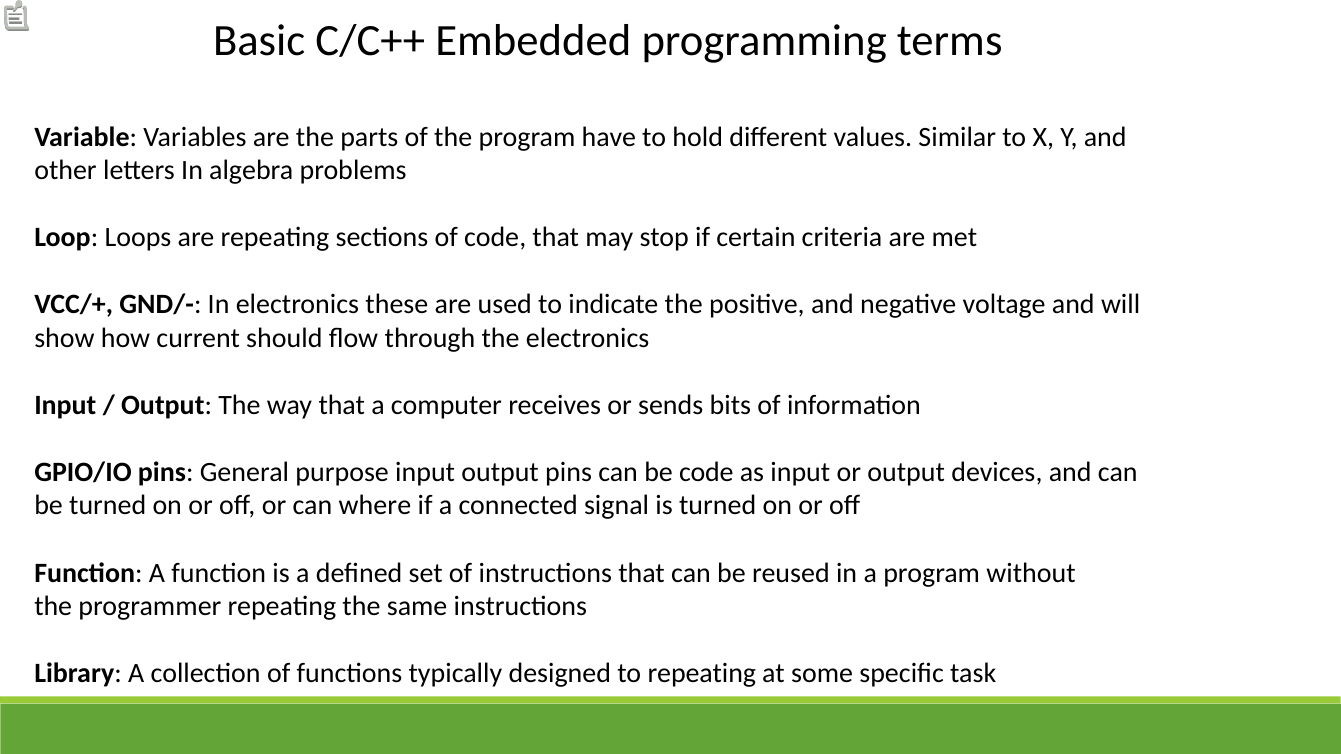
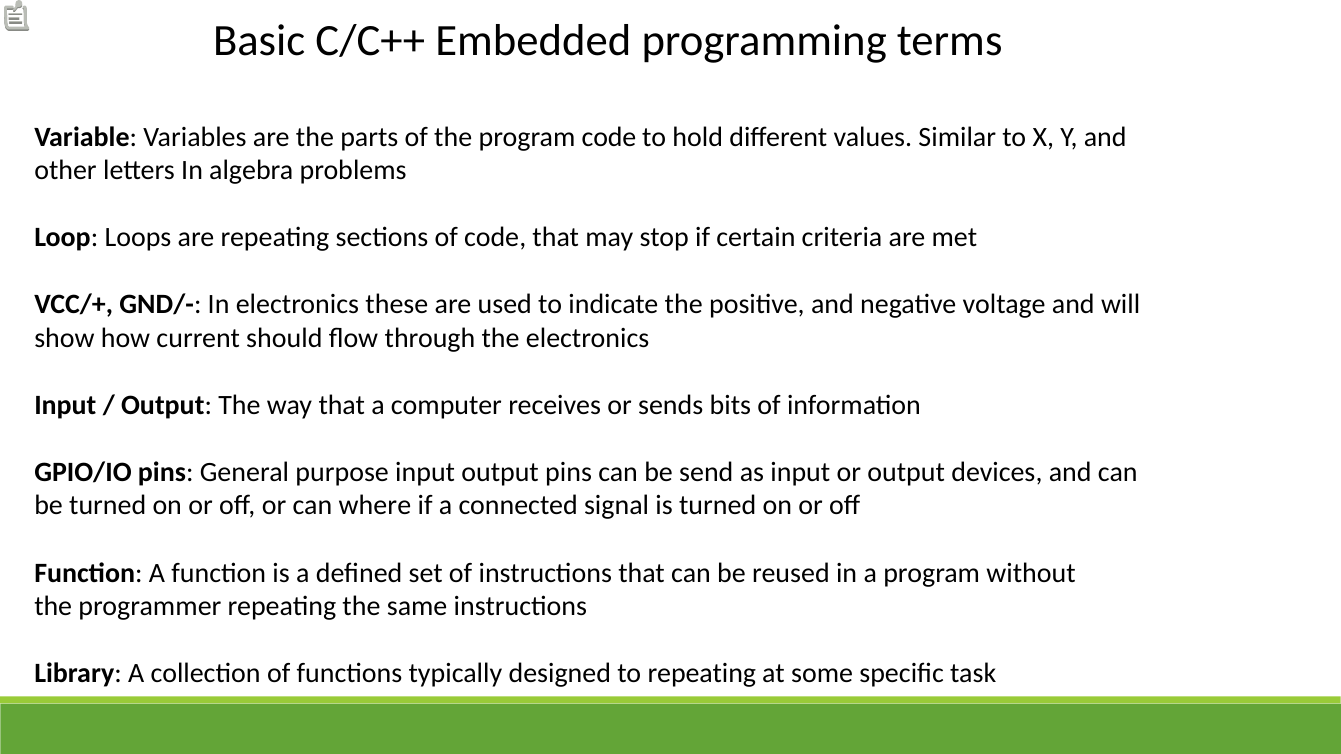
program have: have -> code
be code: code -> send
